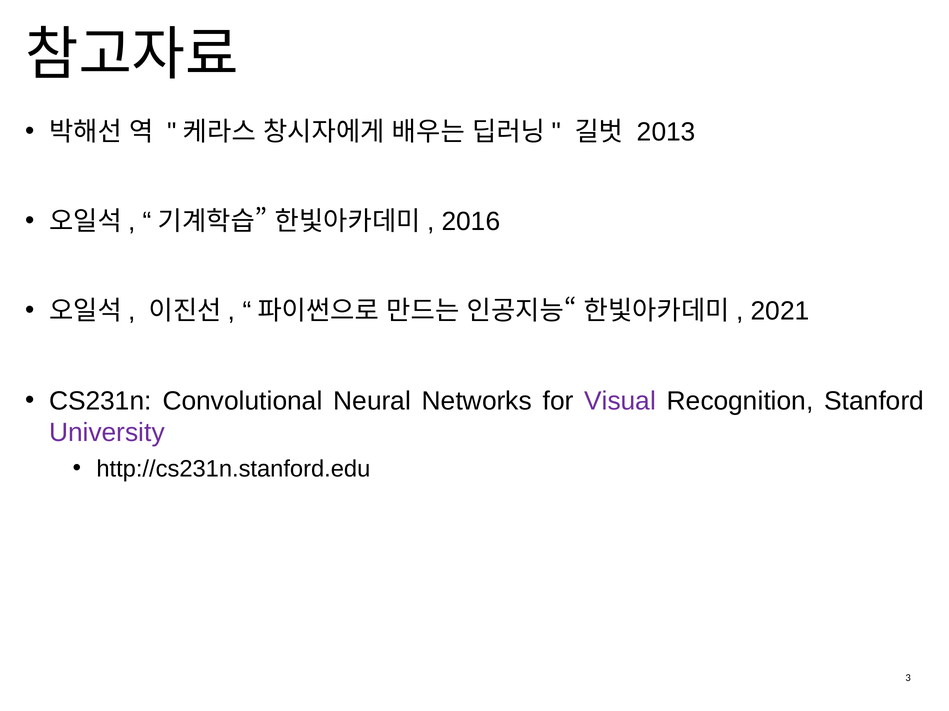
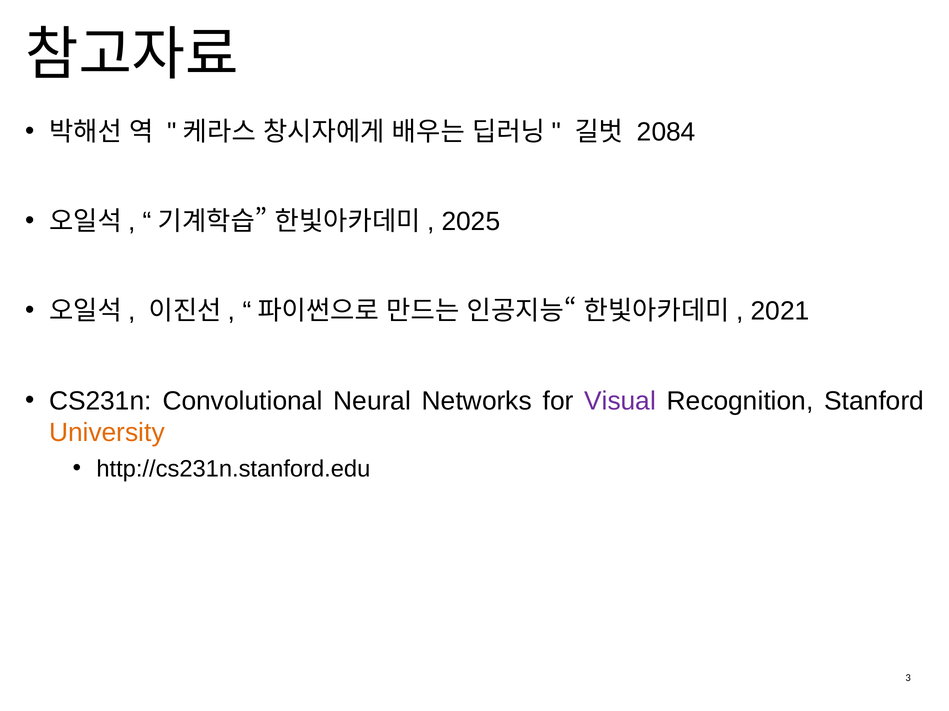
2013: 2013 -> 2084
2016: 2016 -> 2025
University colour: purple -> orange
